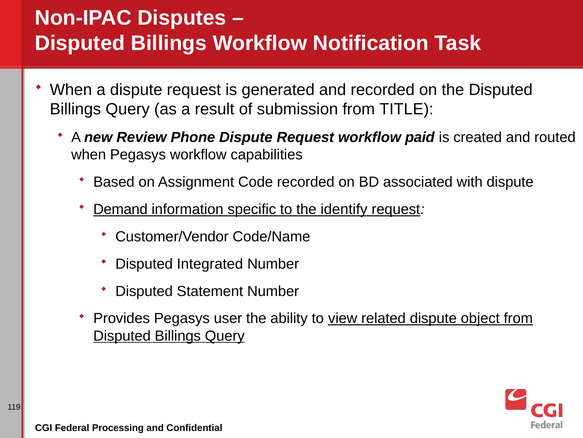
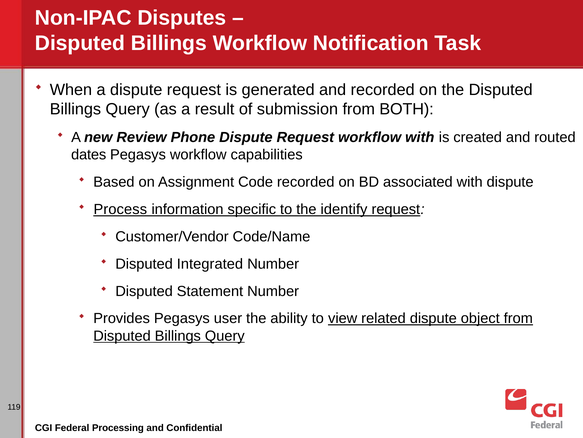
TITLE: TITLE -> BOTH
workflow paid: paid -> with
when at (89, 155): when -> dates
Demand: Demand -> Process
